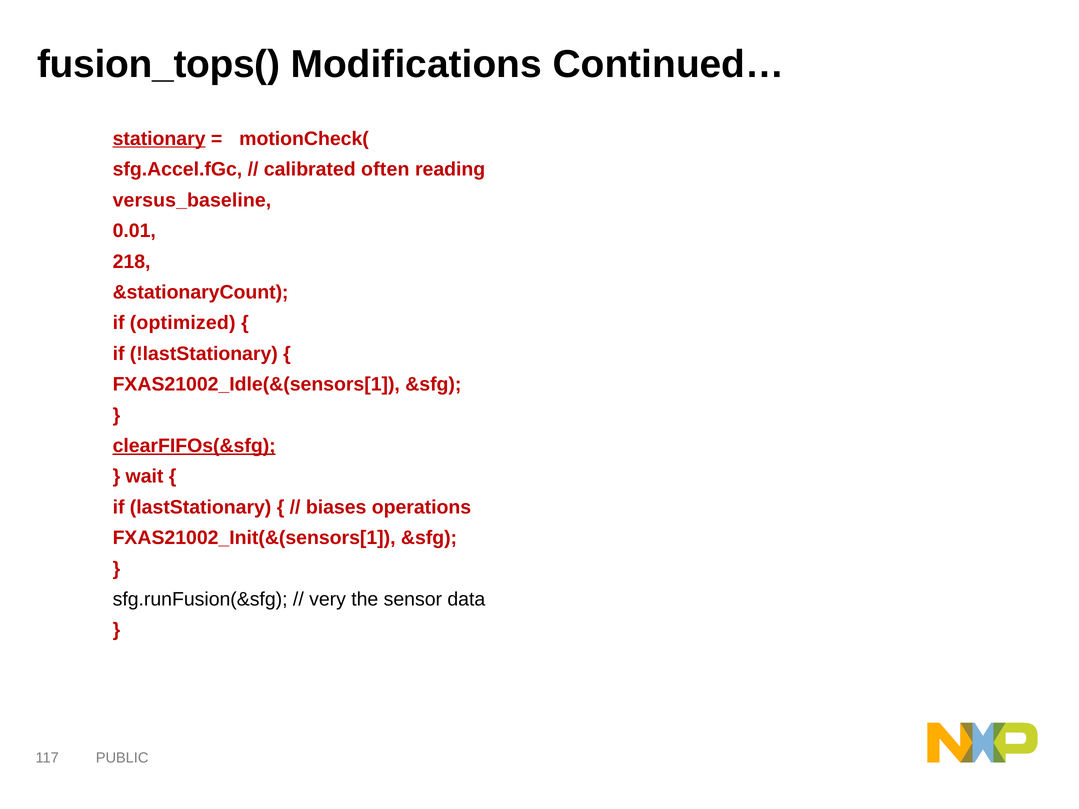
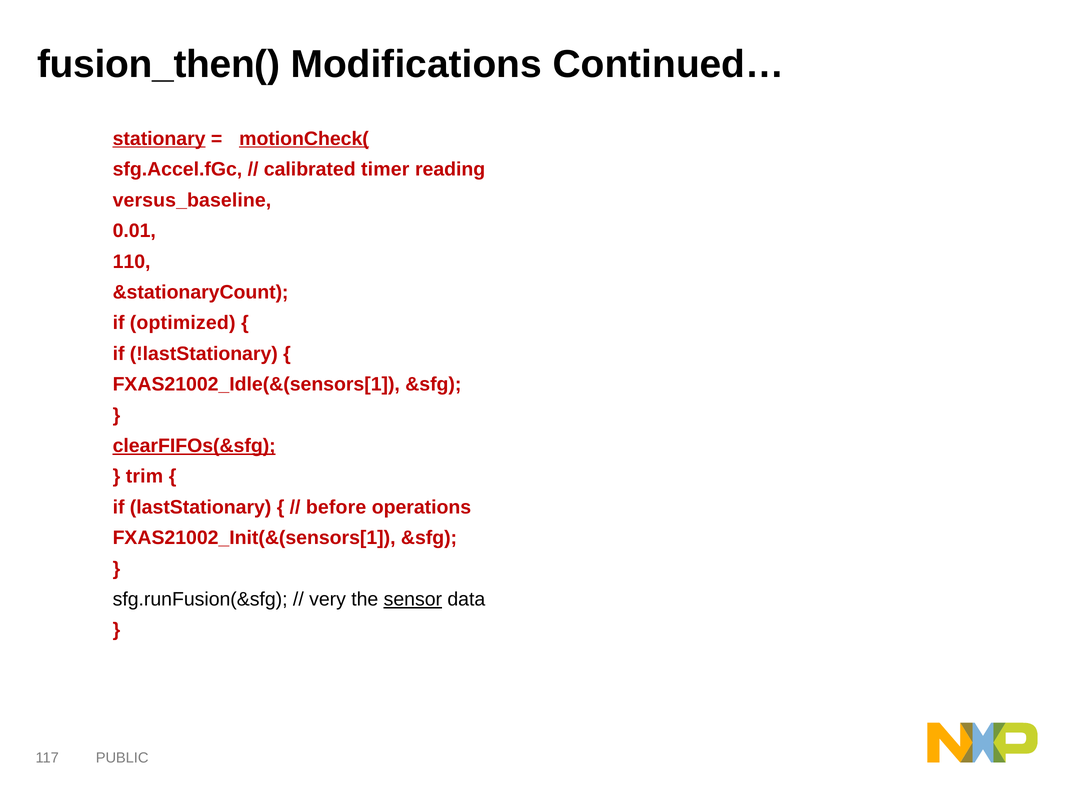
fusion_tops(: fusion_tops( -> fusion_then(
motionCheck( underline: none -> present
often: often -> timer
218: 218 -> 110
wait: wait -> trim
biases: biases -> before
sensor underline: none -> present
